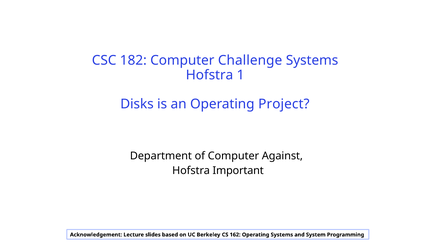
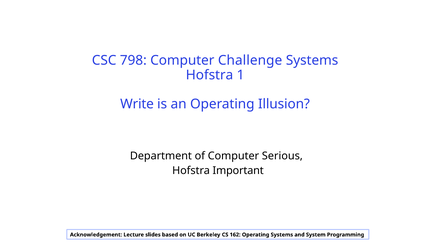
182: 182 -> 798
Disks: Disks -> Write
Project: Project -> Illusion
Against: Against -> Serious
